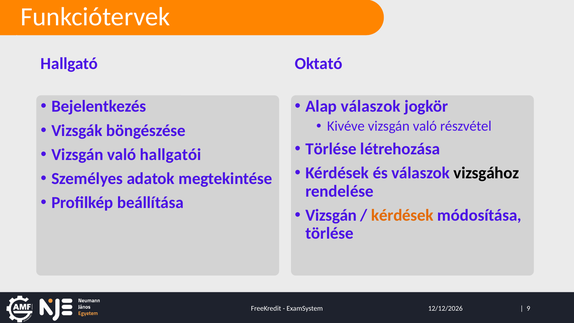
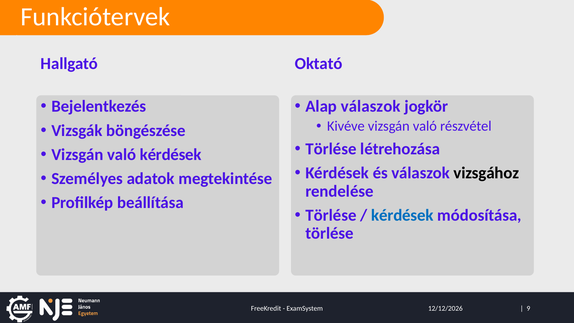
való hallgatói: hallgatói -> kérdések
Vizsgán at (331, 215): Vizsgán -> Törlése
kérdések at (402, 215) colour: orange -> blue
